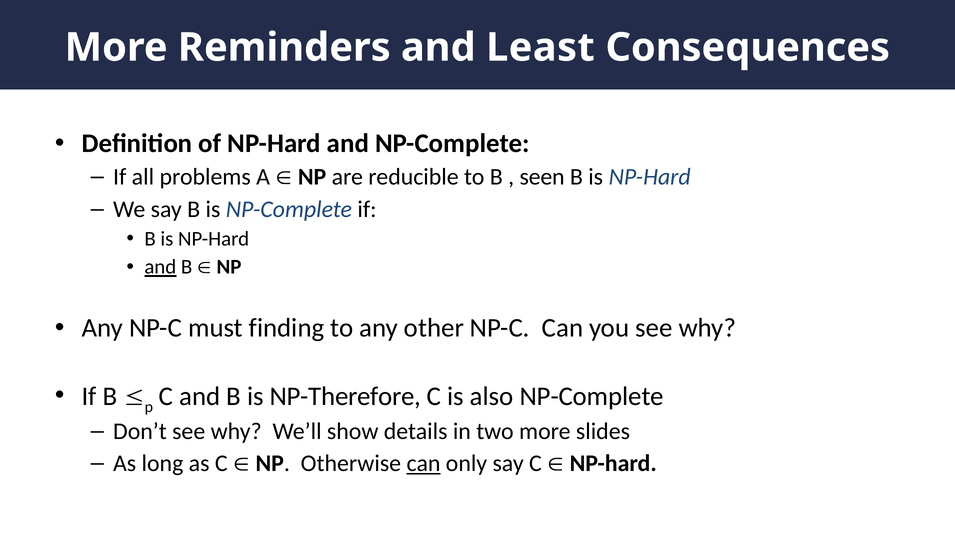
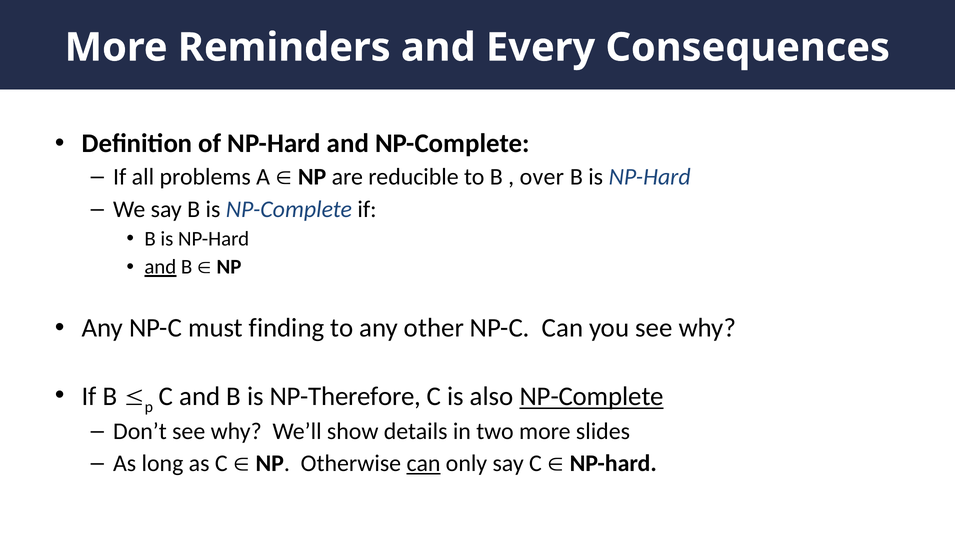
Least: Least -> Every
seen: seen -> over
NP-Complete at (592, 397) underline: none -> present
